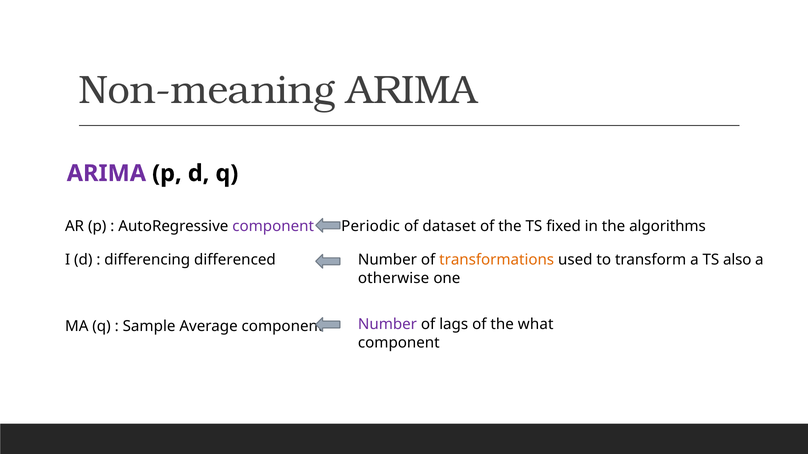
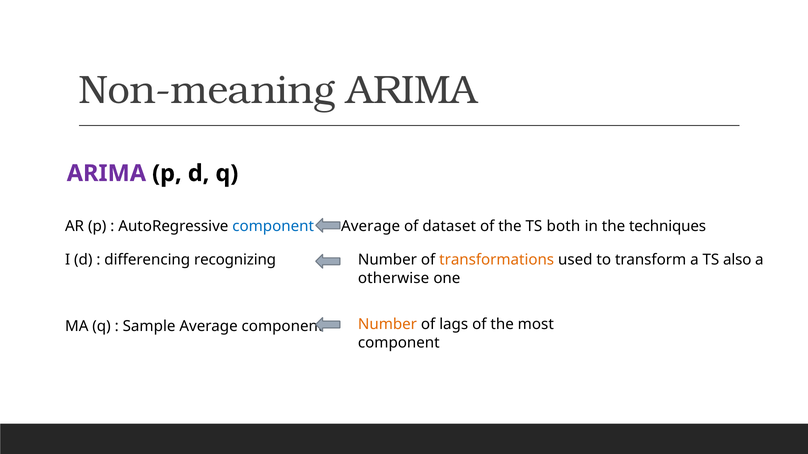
component at (273, 227) colour: purple -> blue
Periodic at (371, 227): Periodic -> Average
fixed: fixed -> both
algorithms: algorithms -> techniques
differenced: differenced -> recognizing
Number at (387, 325) colour: purple -> orange
what: what -> most
